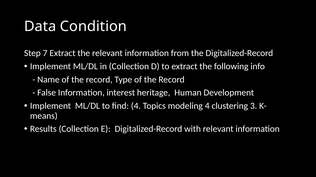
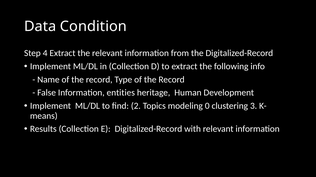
7: 7 -> 4
interest: interest -> entities
find 4: 4 -> 2
modeling 4: 4 -> 0
